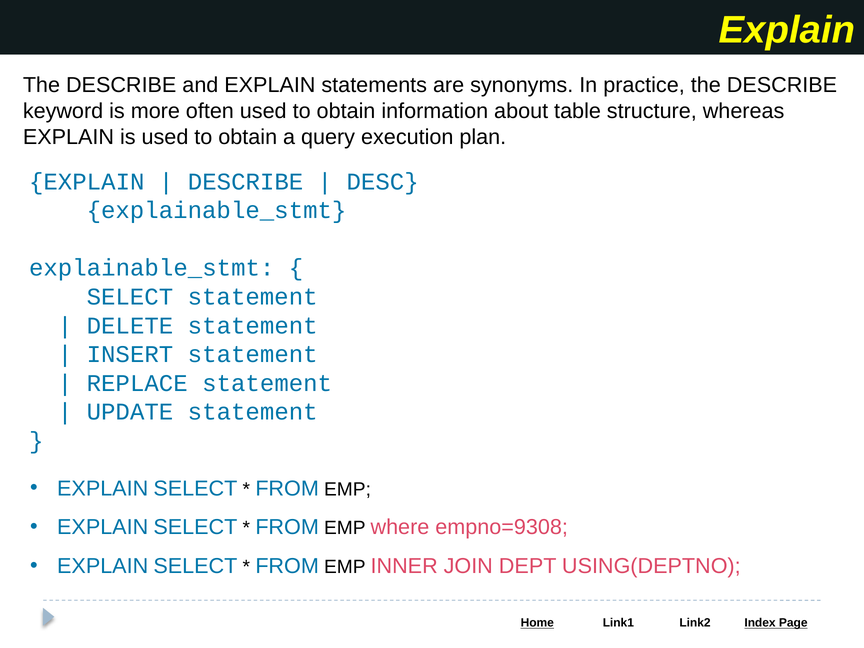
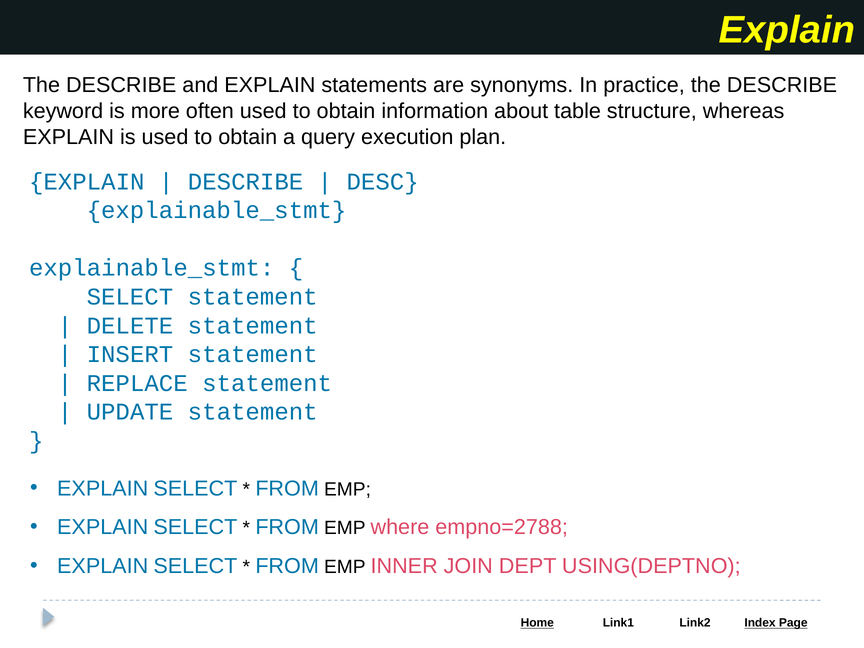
empno=9308: empno=9308 -> empno=2788
